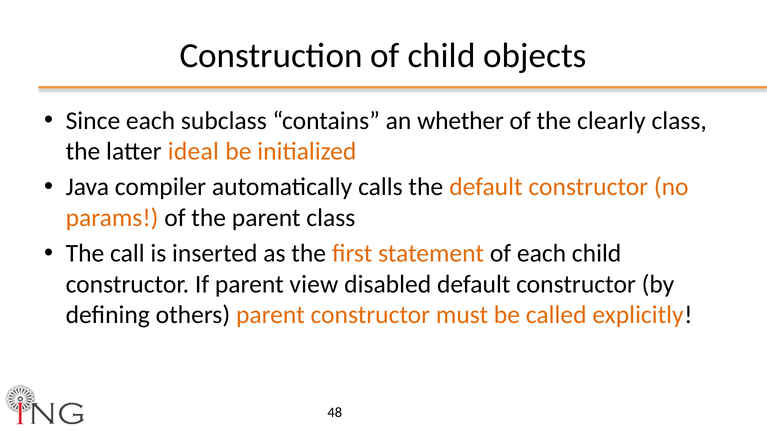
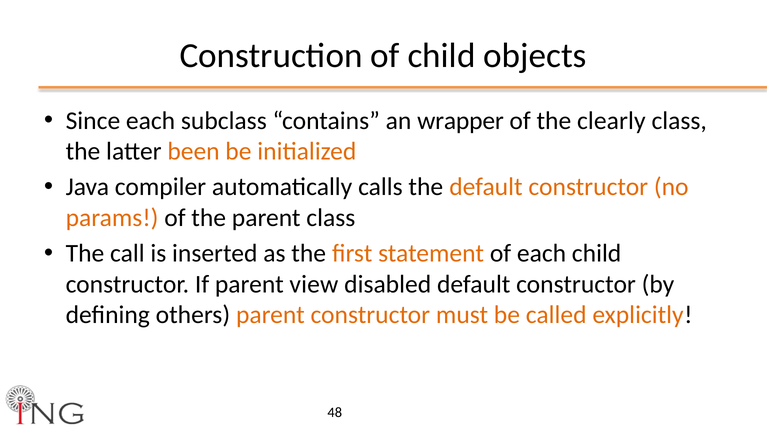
whether: whether -> wrapper
ideal: ideal -> been
